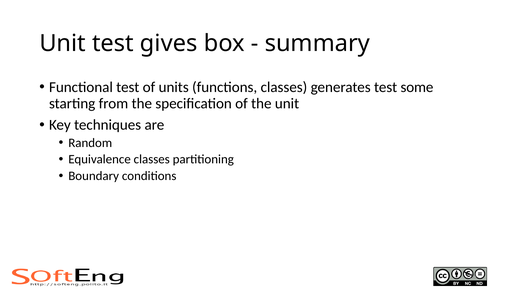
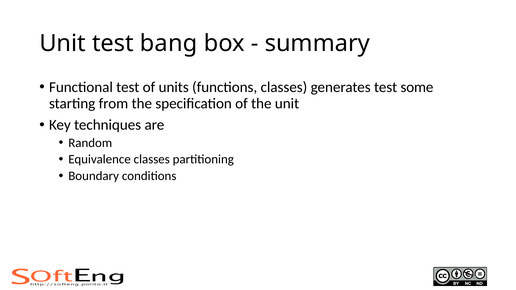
gives: gives -> bang
